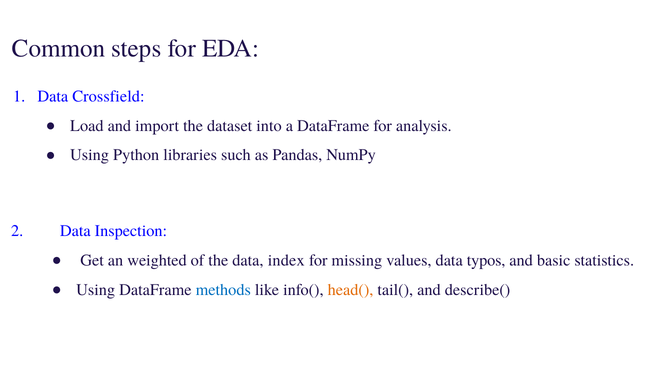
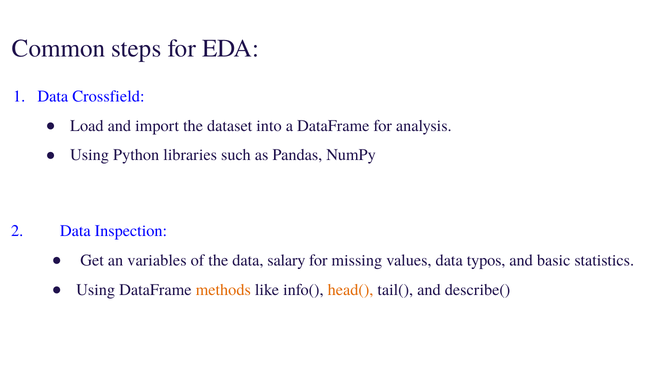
weighted: weighted -> variables
index: index -> salary
methods colour: blue -> orange
